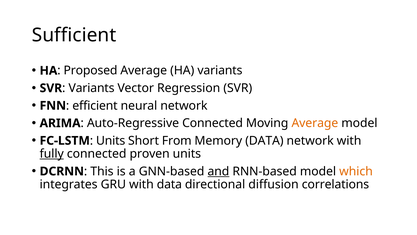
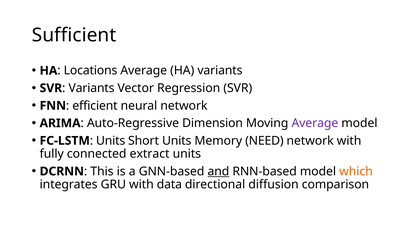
Proposed: Proposed -> Locations
Auto-Regressive Connected: Connected -> Dimension
Average at (315, 123) colour: orange -> purple
Short From: From -> Units
Memory DATA: DATA -> NEED
fully underline: present -> none
proven: proven -> extract
correlations: correlations -> comparison
